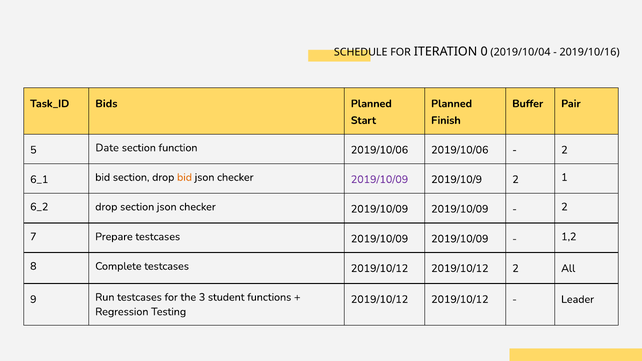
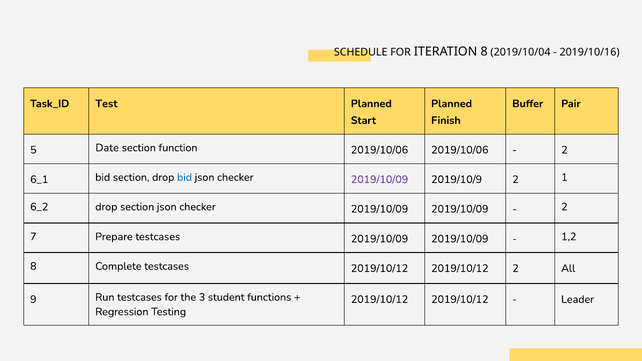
ITERATION 0: 0 -> 8
Bids: Bids -> Test
bid at (185, 177) colour: orange -> blue
